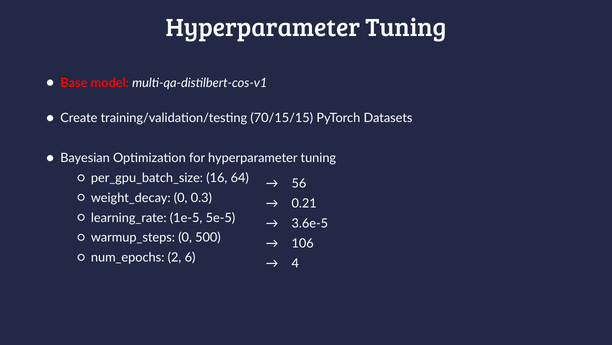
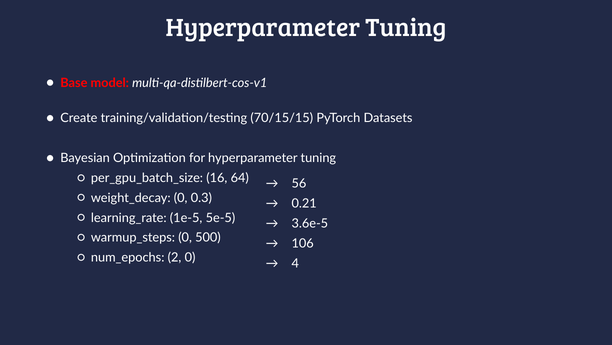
2 6: 6 -> 0
